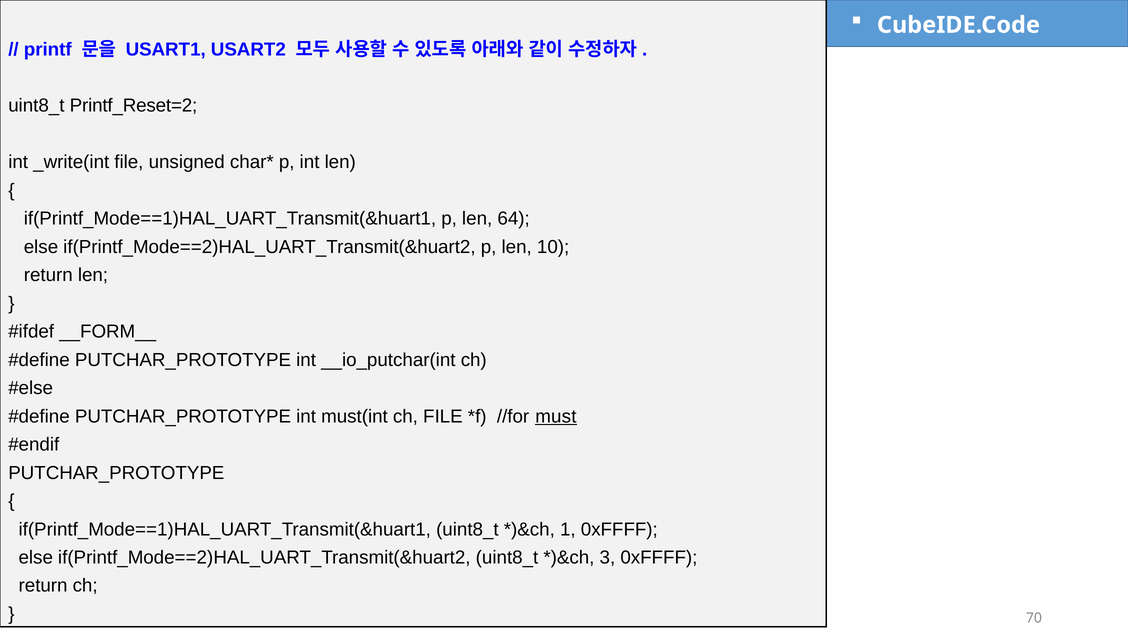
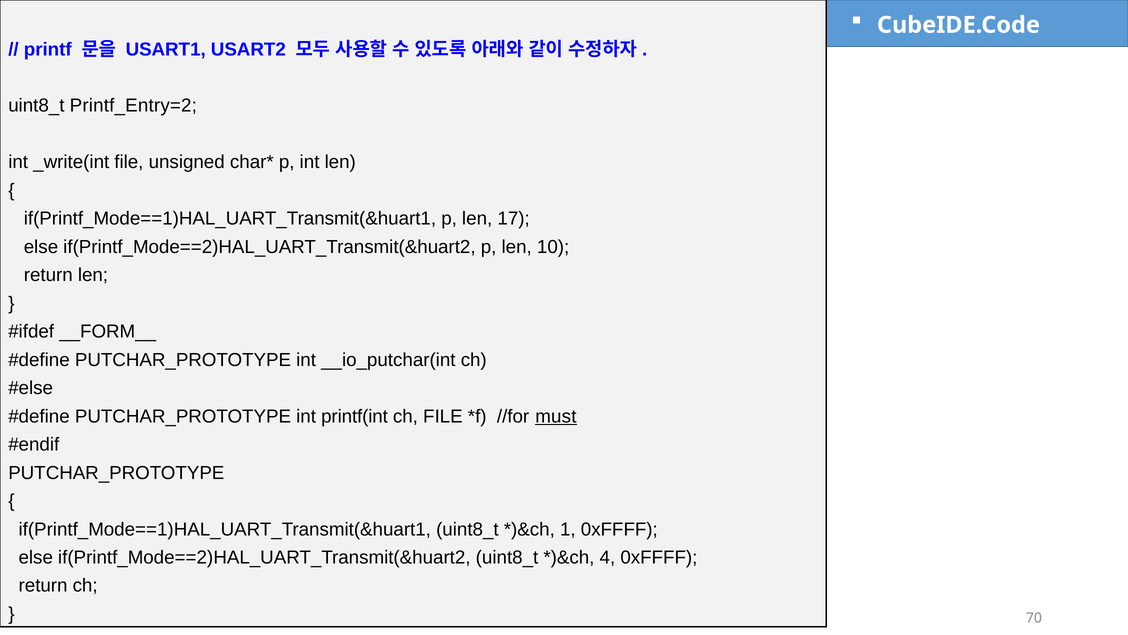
Printf_Reset=2: Printf_Reset=2 -> Printf_Entry=2
64: 64 -> 17
must(int: must(int -> printf(int
3: 3 -> 4
